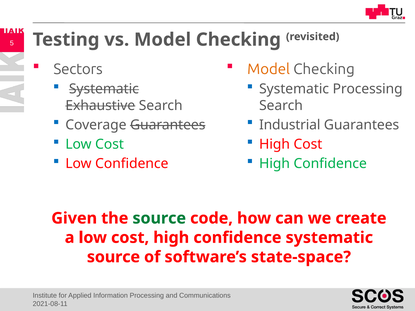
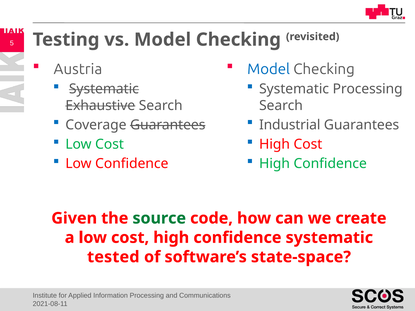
Sectors: Sectors -> Austria
Model at (269, 69) colour: orange -> blue
source at (113, 257): source -> tested
